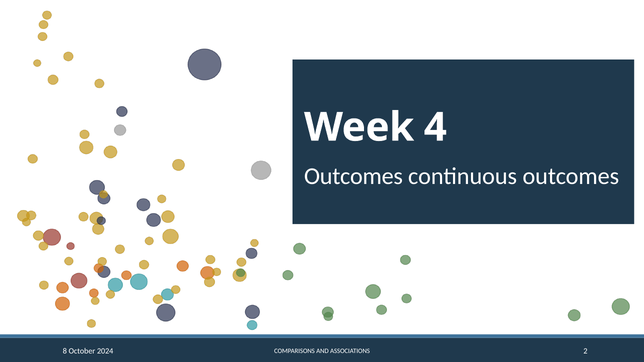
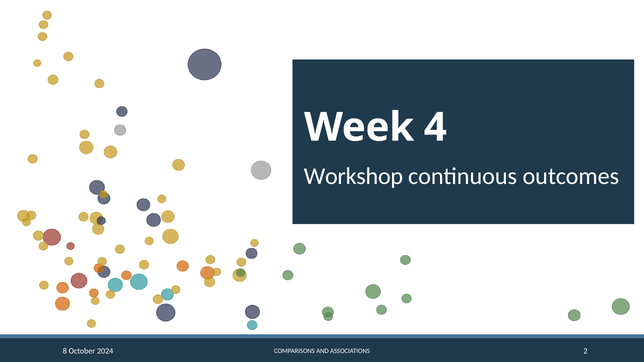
Outcomes at (353, 176): Outcomes -> Workshop
